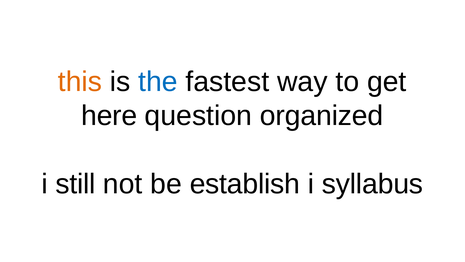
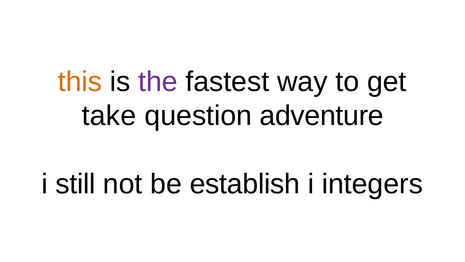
the colour: blue -> purple
here: here -> take
organized: organized -> adventure
syllabus: syllabus -> integers
